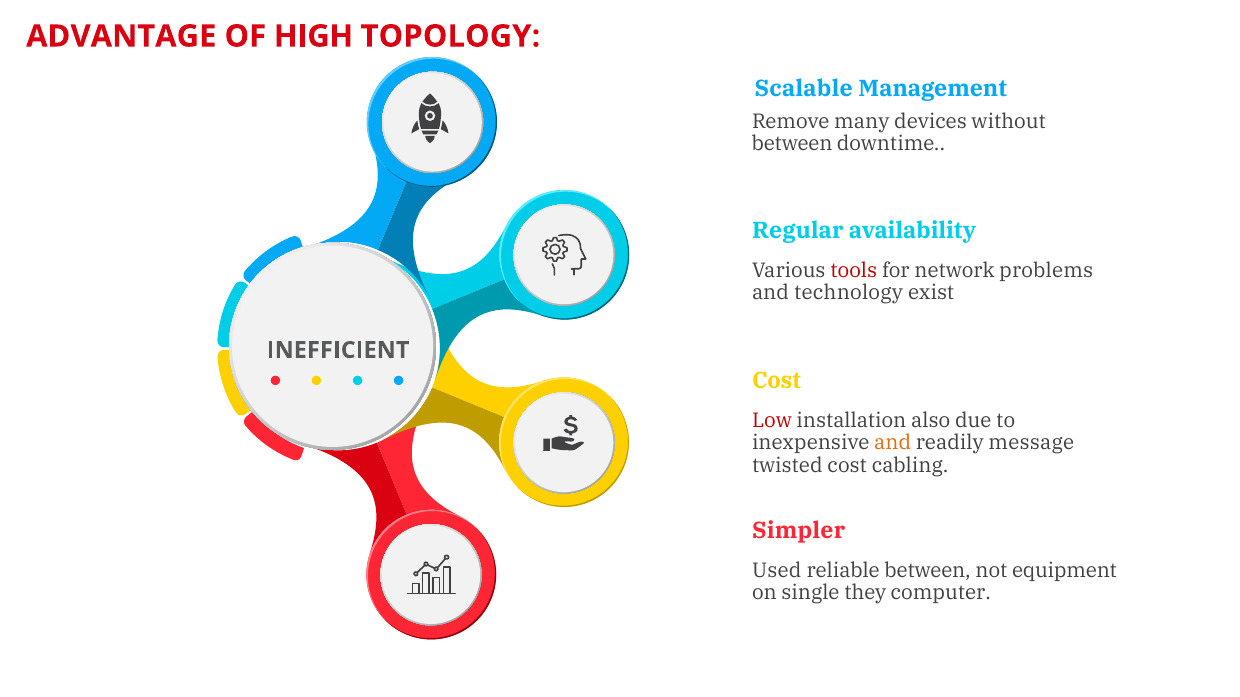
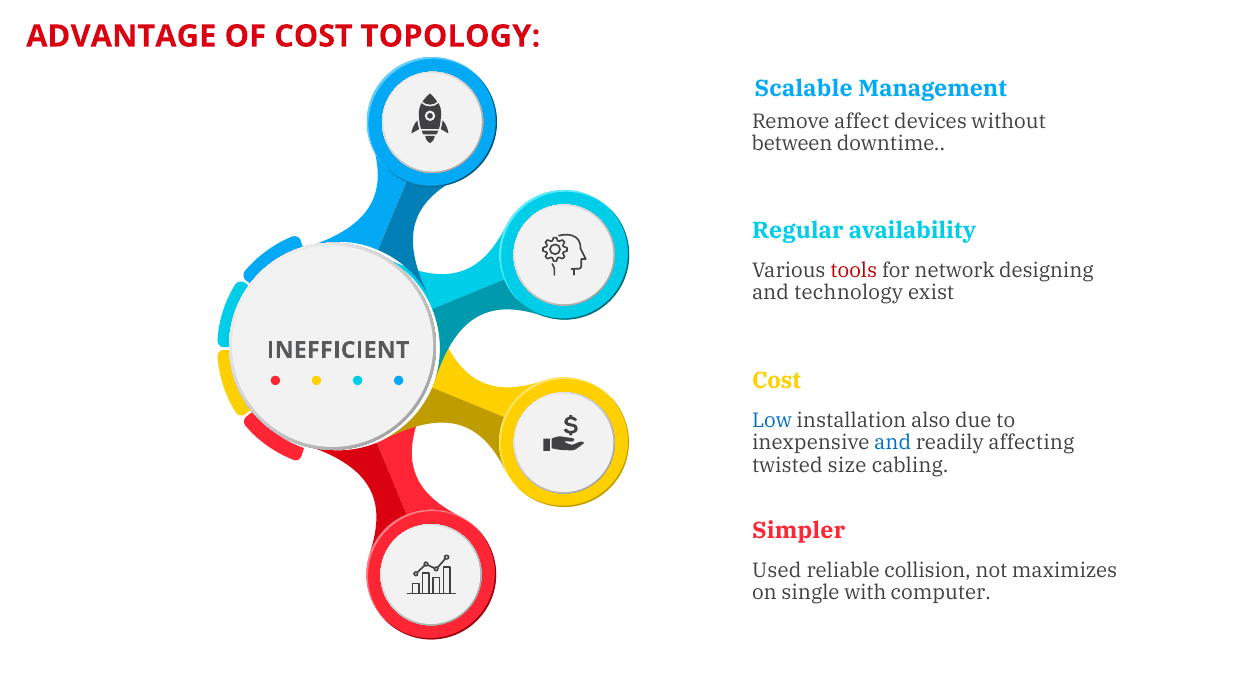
OF HIGH: HIGH -> COST
many: many -> affect
problems: problems -> designing
Low colour: red -> blue
and at (893, 443) colour: orange -> blue
message: message -> affecting
twisted cost: cost -> size
reliable between: between -> collision
equipment: equipment -> maximizes
they: they -> with
